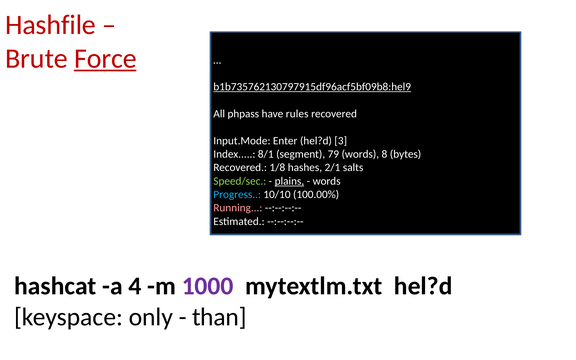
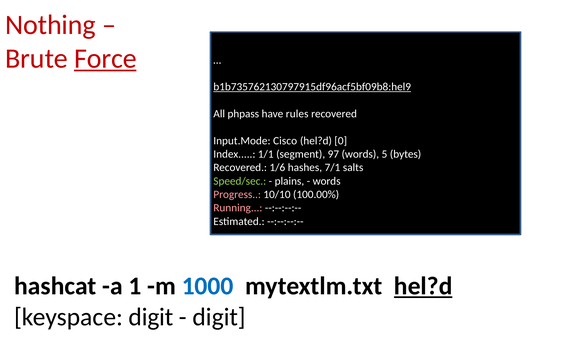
Hashfile: Hashfile -> Nothing
Enter: Enter -> Cisco
3: 3 -> 0
8/1: 8/1 -> 1/1
79: 79 -> 97
8: 8 -> 5
1/8: 1/8 -> 1/6
2/1: 2/1 -> 7/1
plains underline: present -> none
Progress colour: light blue -> pink
4: 4 -> 1
1000 colour: purple -> blue
hel?d at (423, 286) underline: none -> present
keyspace only: only -> digit
than at (219, 317): than -> digit
